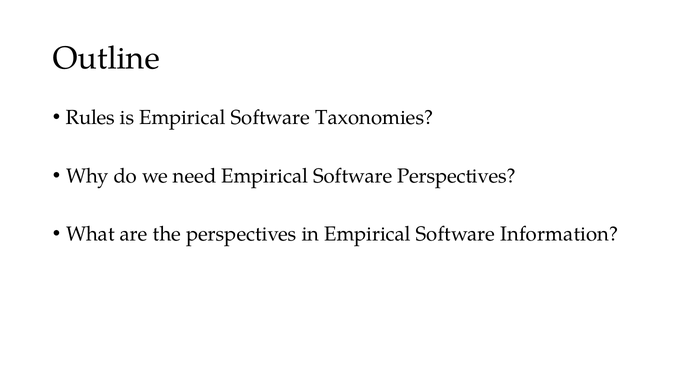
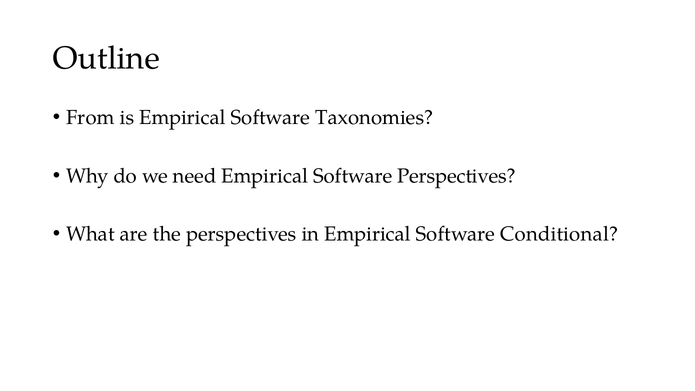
Rules: Rules -> From
Information: Information -> Conditional
